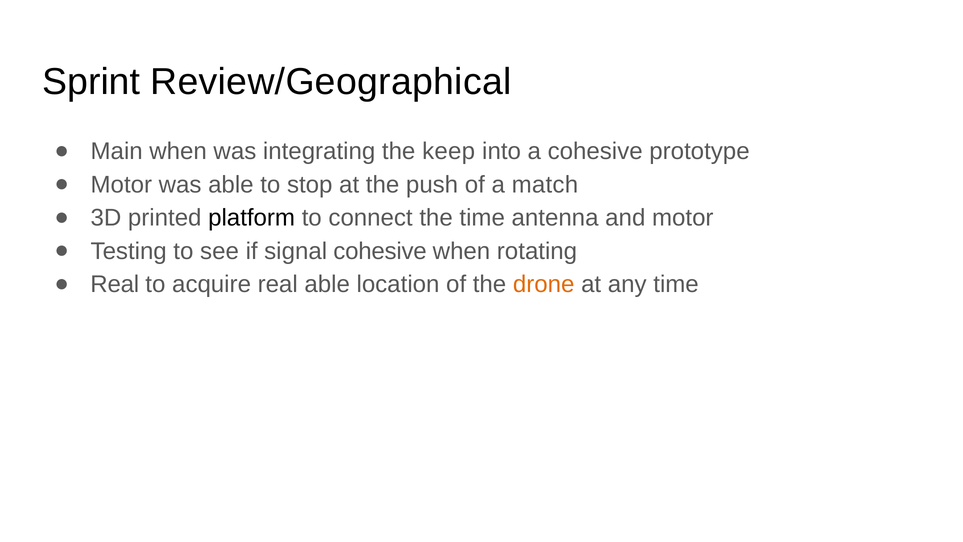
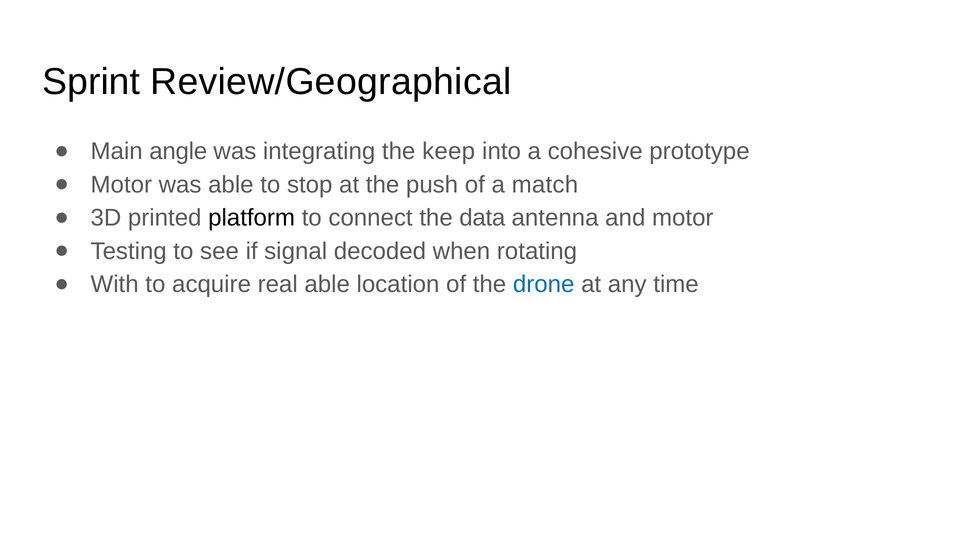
Main when: when -> angle
the time: time -> data
signal cohesive: cohesive -> decoded
Real at (115, 284): Real -> With
drone colour: orange -> blue
